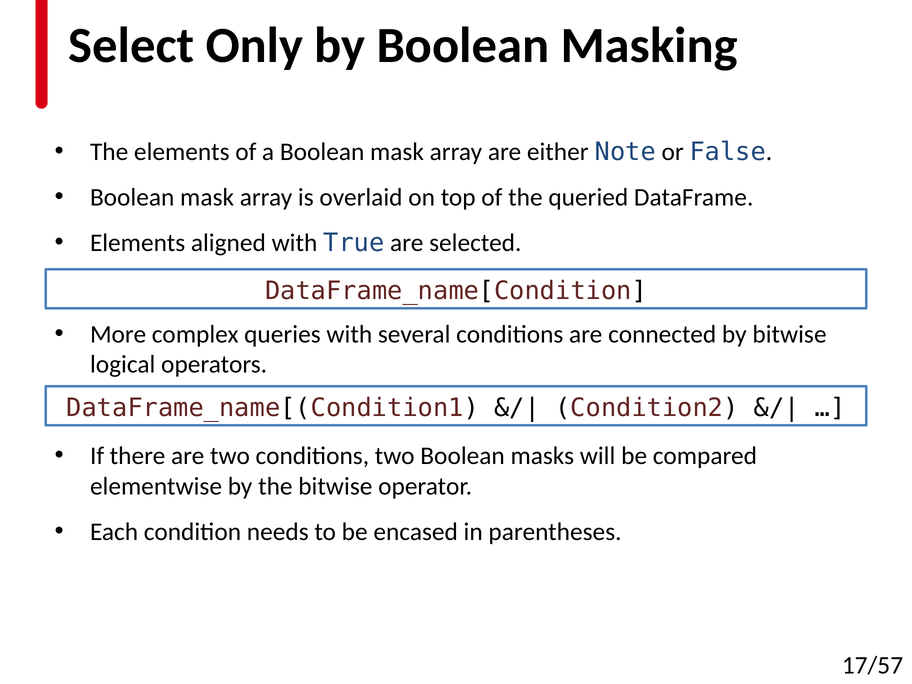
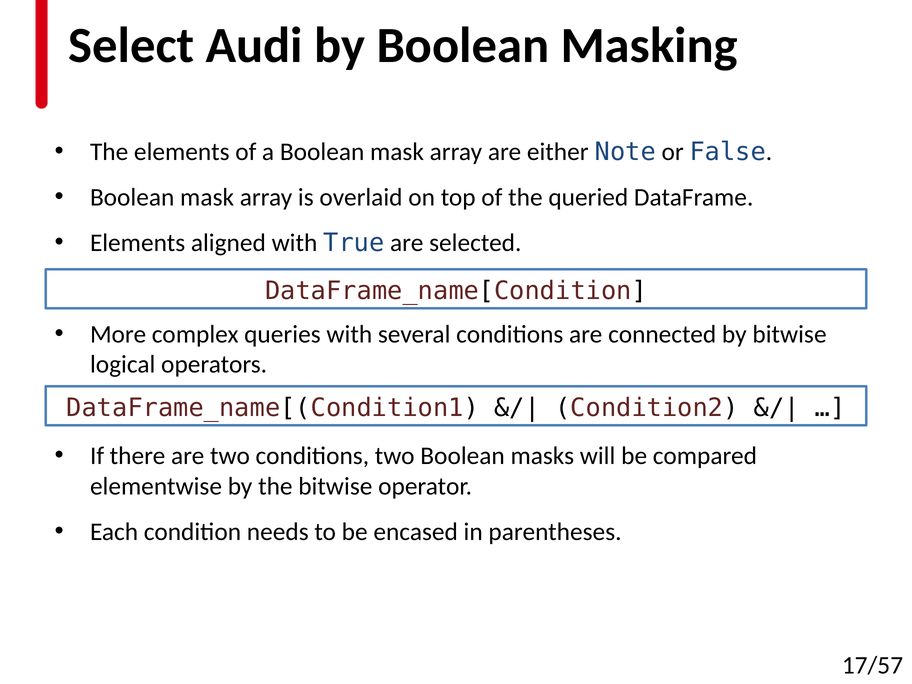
Only: Only -> Audi
